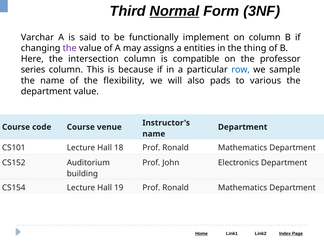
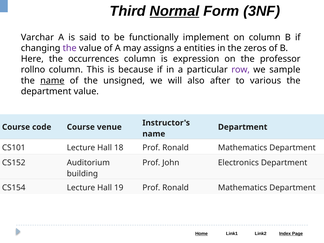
thing: thing -> zeros
intersection: intersection -> occurrences
compatible: compatible -> expression
series: series -> rollno
row colour: blue -> purple
name at (52, 81) underline: none -> present
flexibility: flexibility -> unsigned
pads: pads -> after
